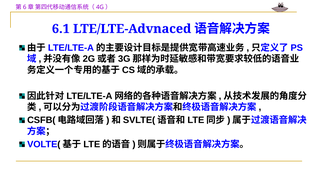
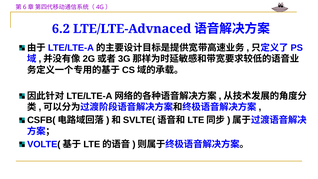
6.1: 6.1 -> 6.2
